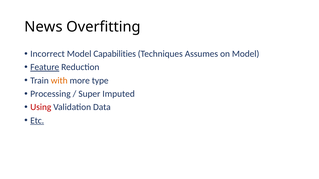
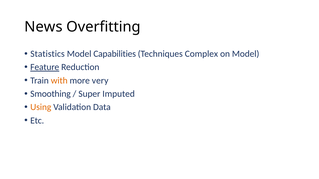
Incorrect: Incorrect -> Statistics
Assumes: Assumes -> Complex
type: type -> very
Processing: Processing -> Smoothing
Using colour: red -> orange
Etc underline: present -> none
